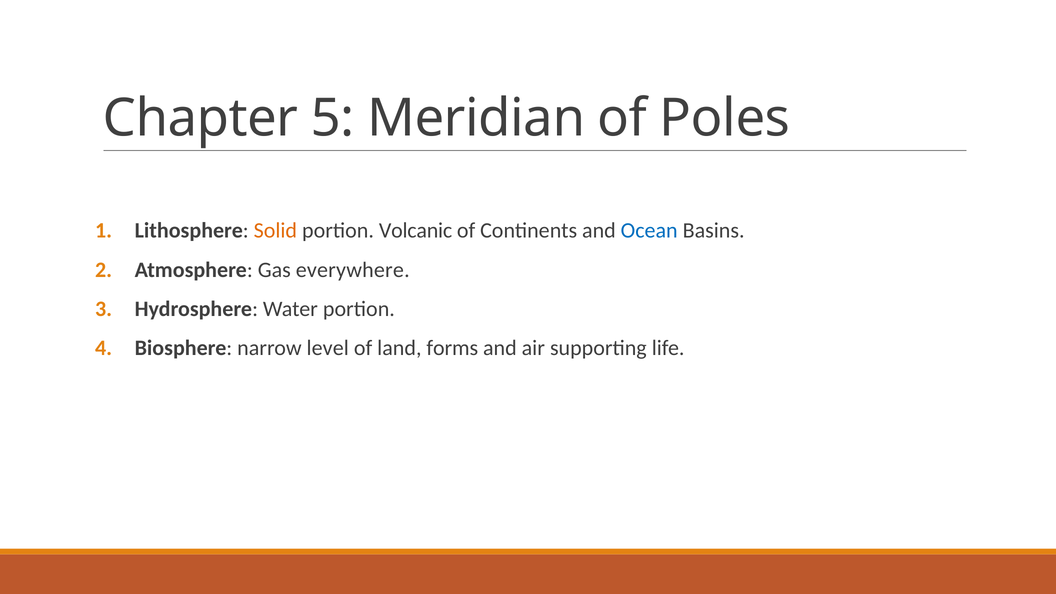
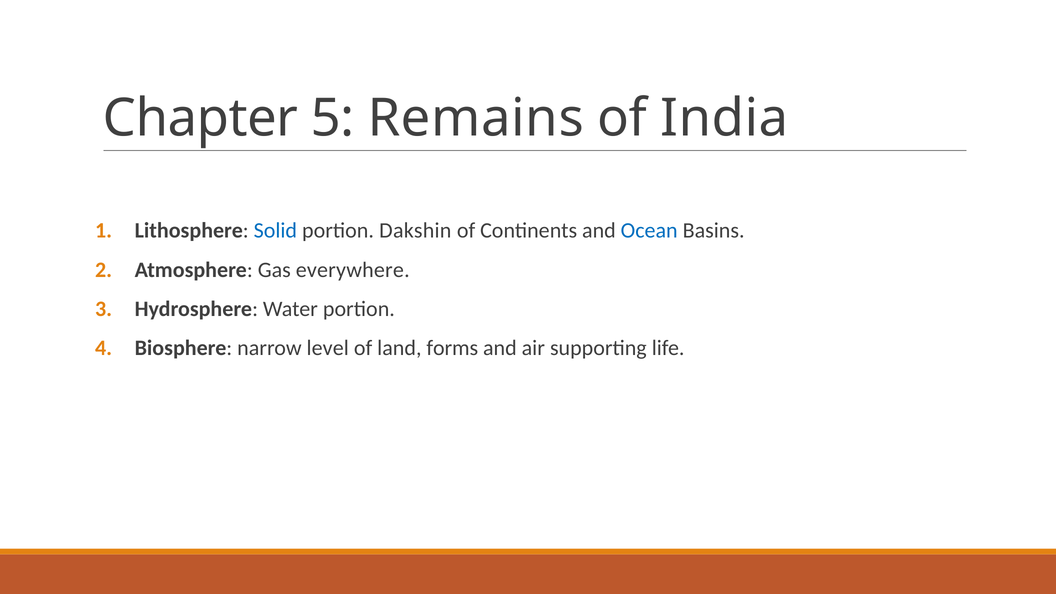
Meridian: Meridian -> Remains
Poles: Poles -> India
Solid colour: orange -> blue
Volcanic: Volcanic -> Dakshin
